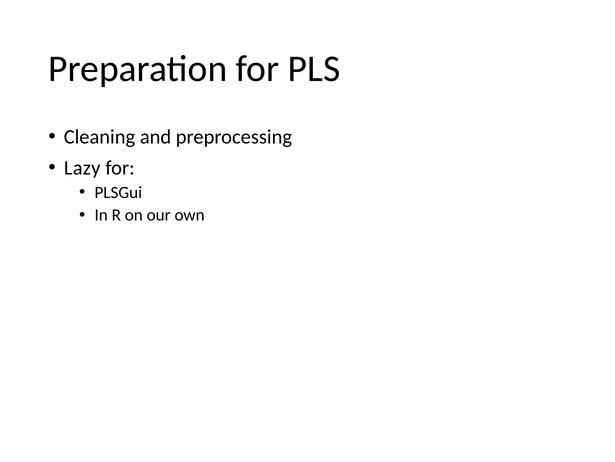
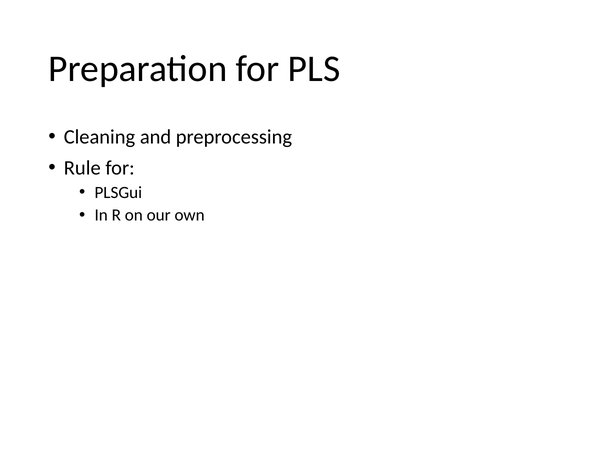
Lazy: Lazy -> Rule
